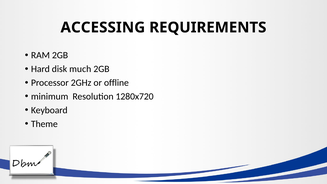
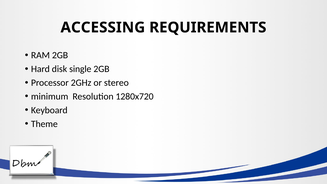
much: much -> single
offline: offline -> stereo
